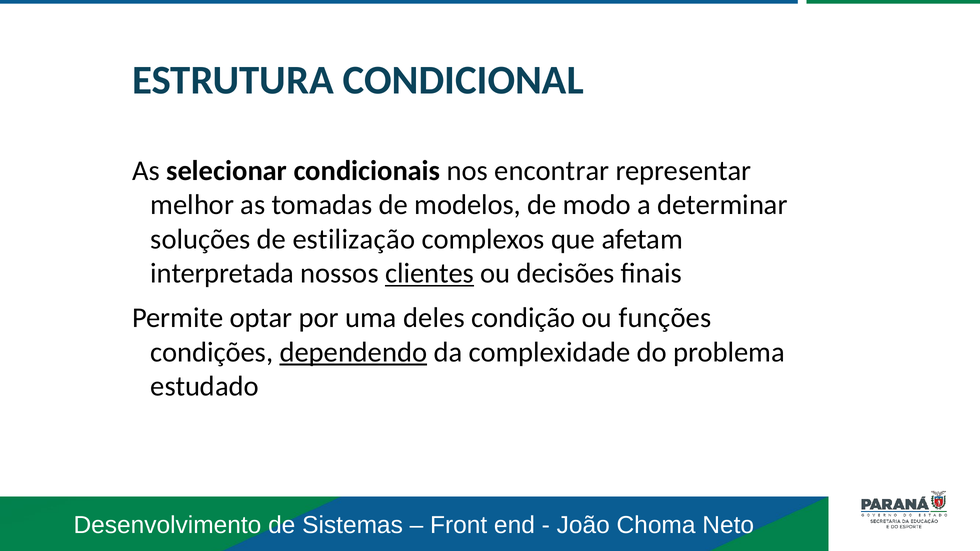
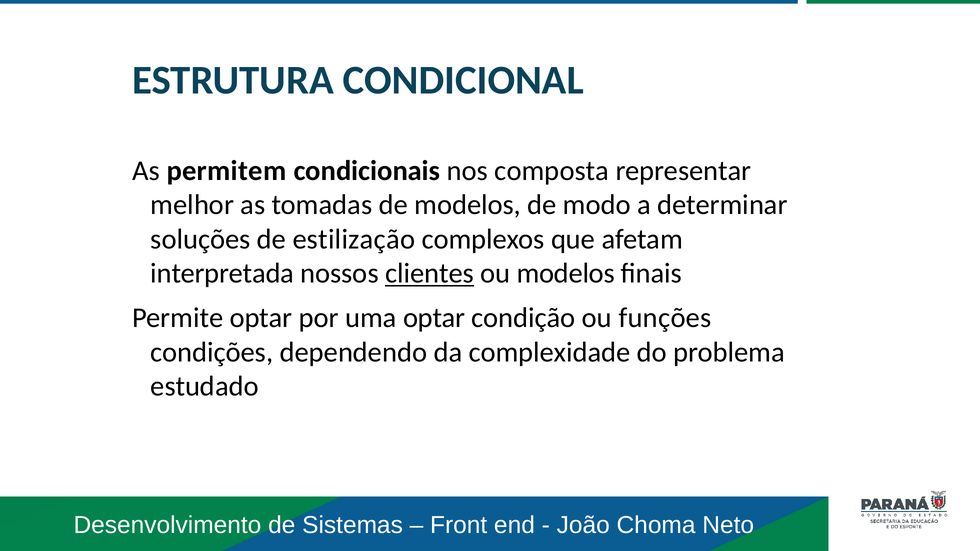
selecionar: selecionar -> permitem
encontrar: encontrar -> composta
ou decisões: decisões -> modelos
uma deles: deles -> optar
dependendo underline: present -> none
